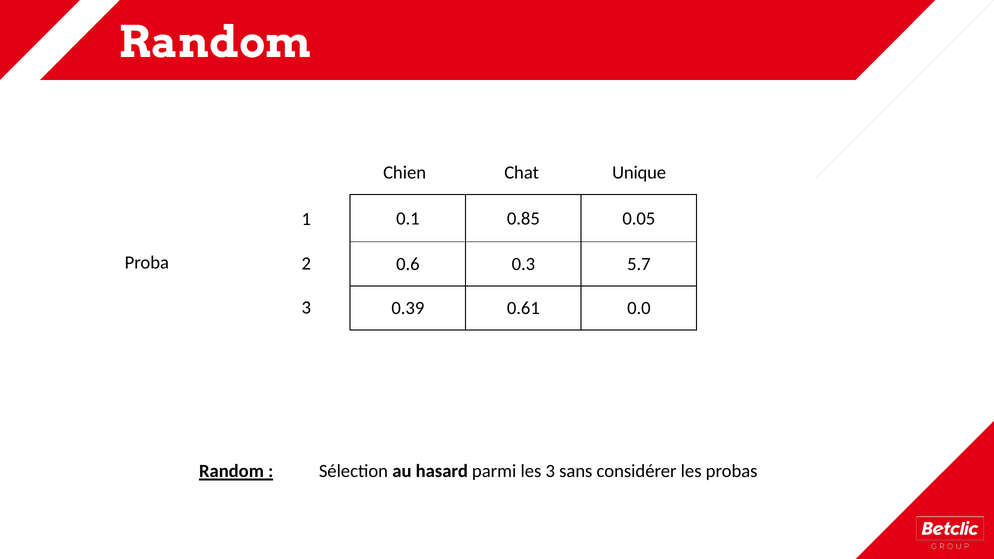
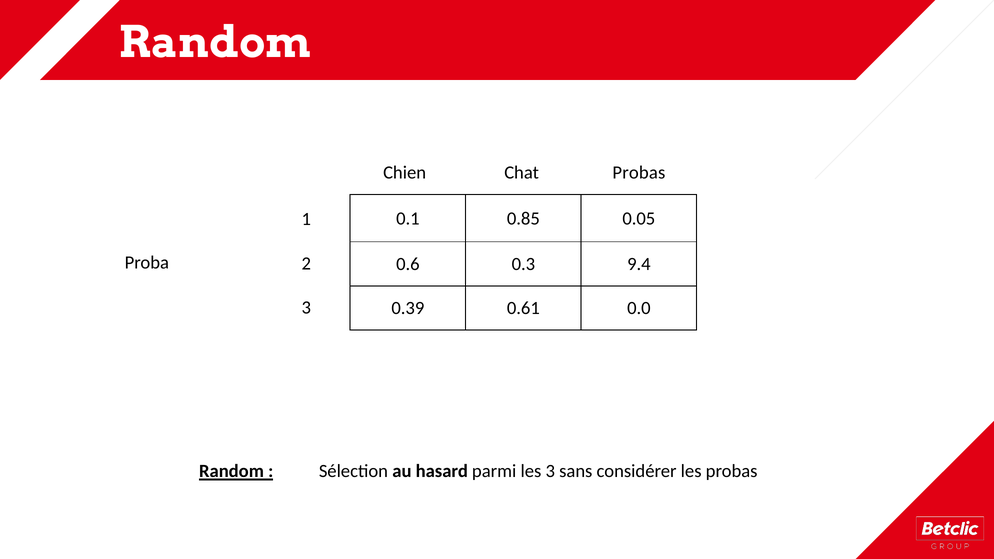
Chat Unique: Unique -> Probas
5.7: 5.7 -> 9.4
